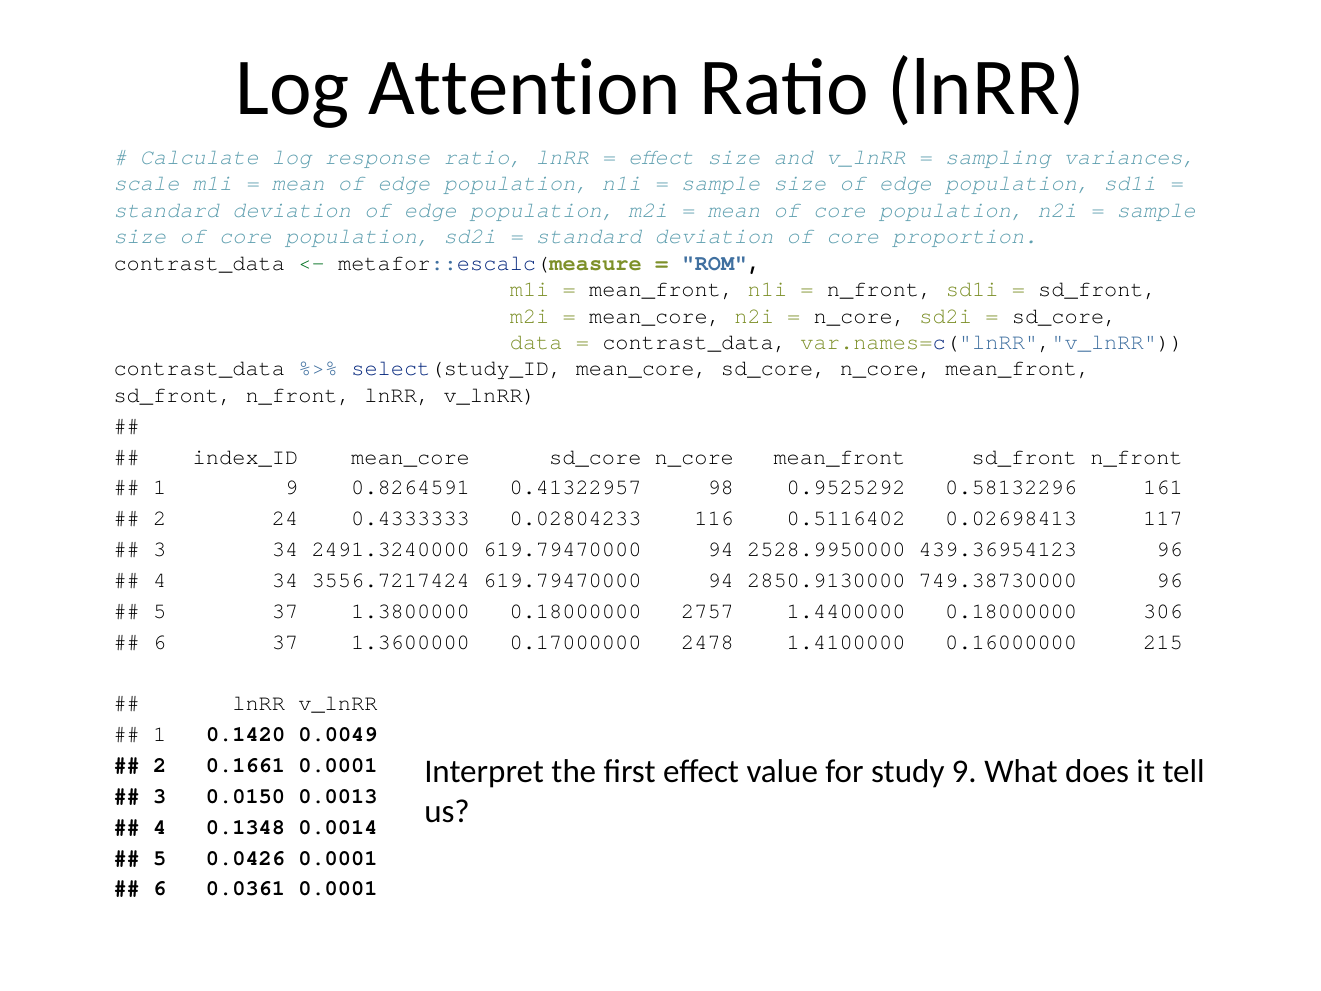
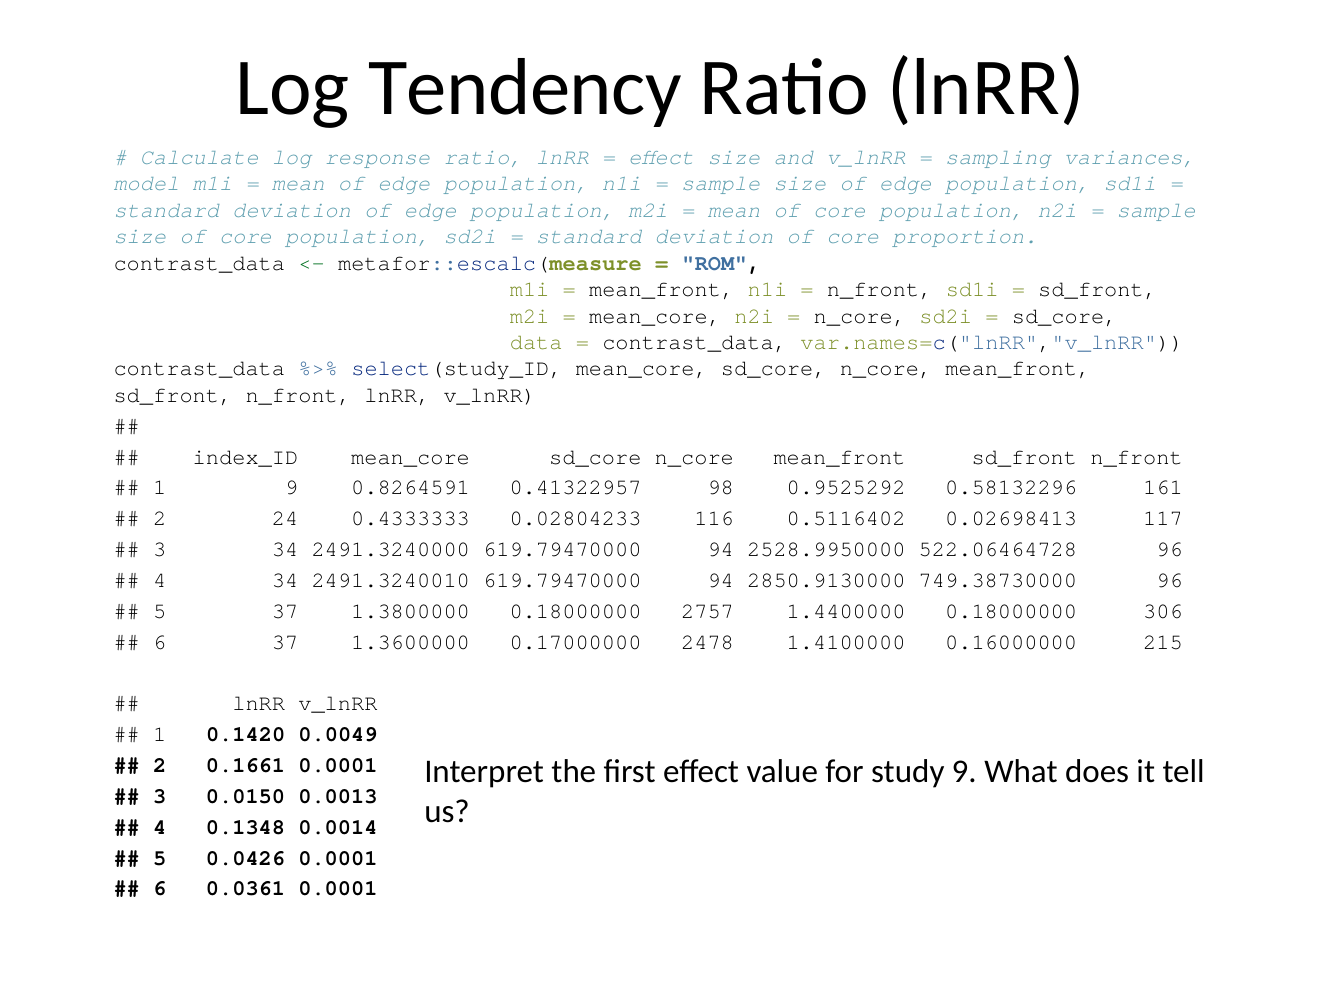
Attention: Attention -> Tendency
scale: scale -> model
439.36954123: 439.36954123 -> 522.06464728
3556.7217424: 3556.7217424 -> 2491.3240010
